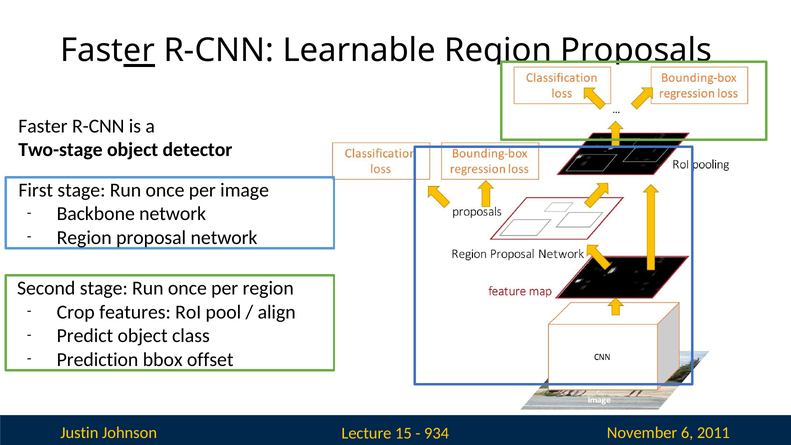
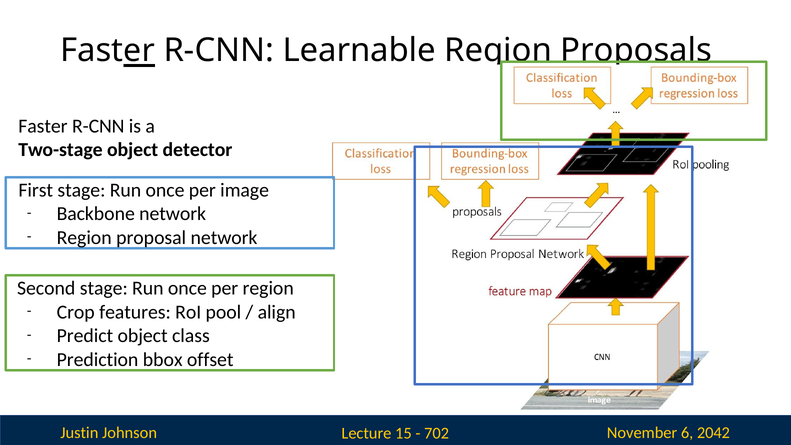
934: 934 -> 702
2011: 2011 -> 2042
